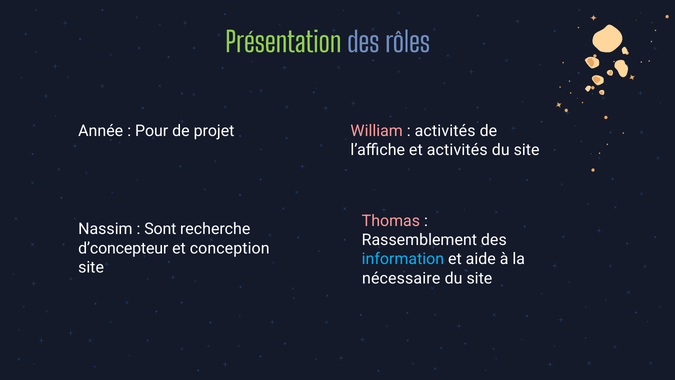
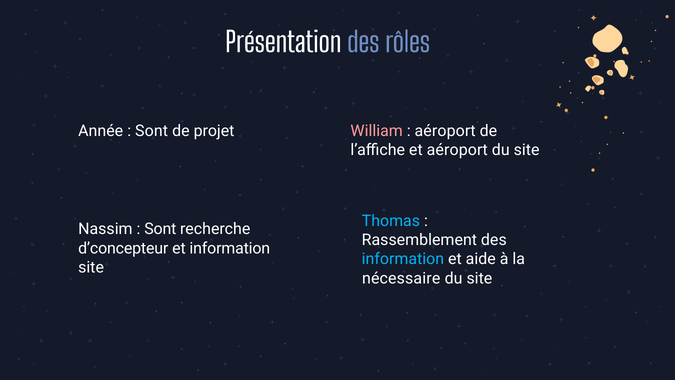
Présentation colour: light green -> white
Pour at (152, 131): Pour -> Sont
activités at (445, 131): activités -> aéroport
et activités: activités -> aéroport
Thomas colour: pink -> light blue
et conception: conception -> information
